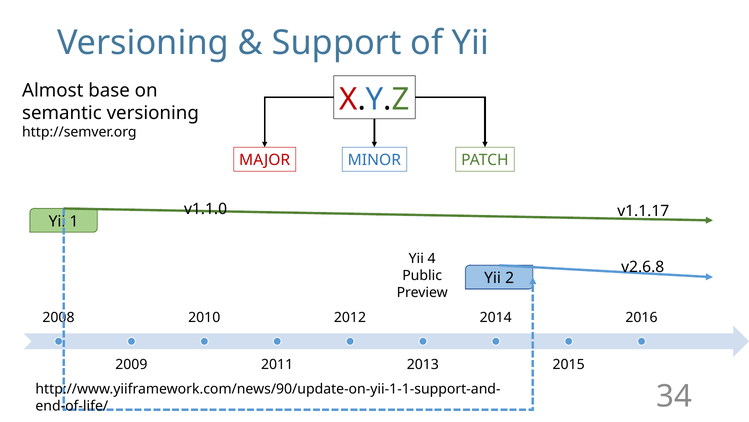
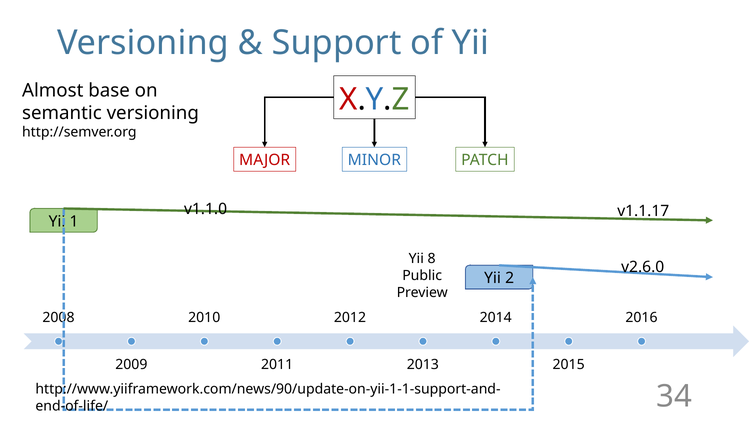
4: 4 -> 8
v2.6.8: v2.6.8 -> v2.6.0
